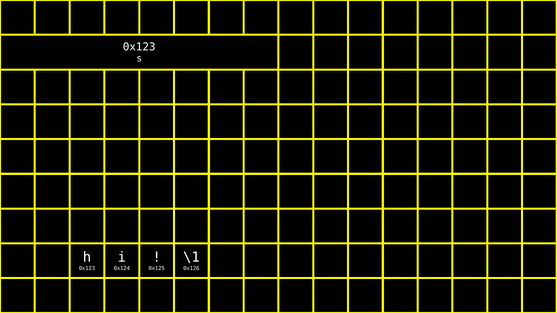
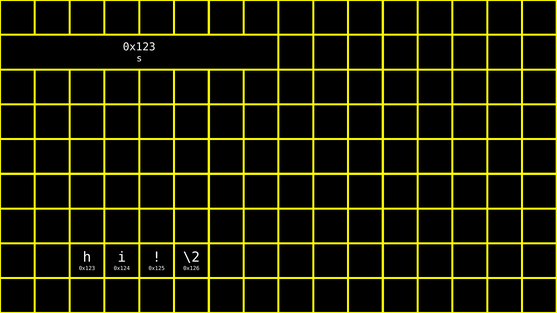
\1: \1 -> \2
